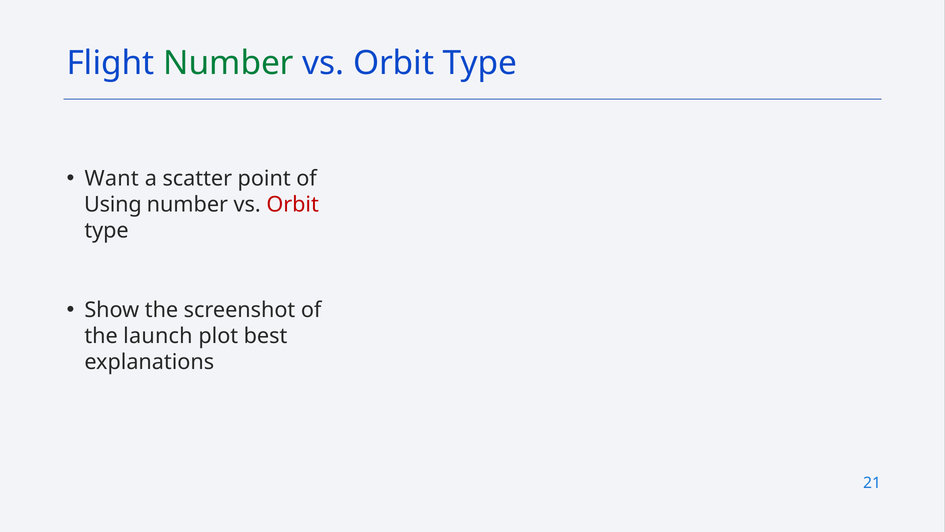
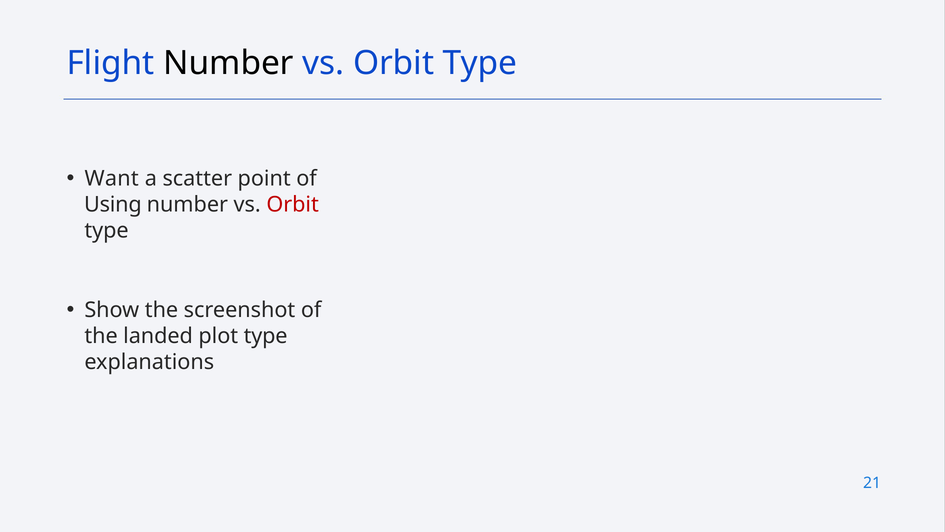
Number at (228, 63) colour: green -> black
launch: launch -> landed
plot best: best -> type
